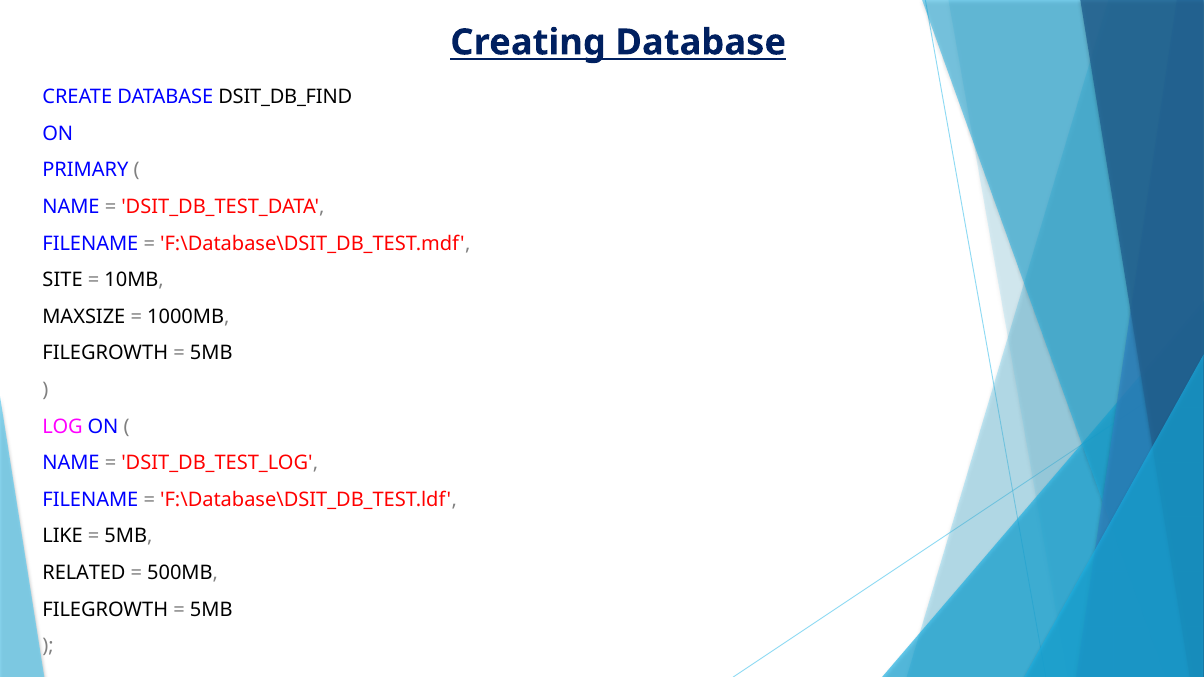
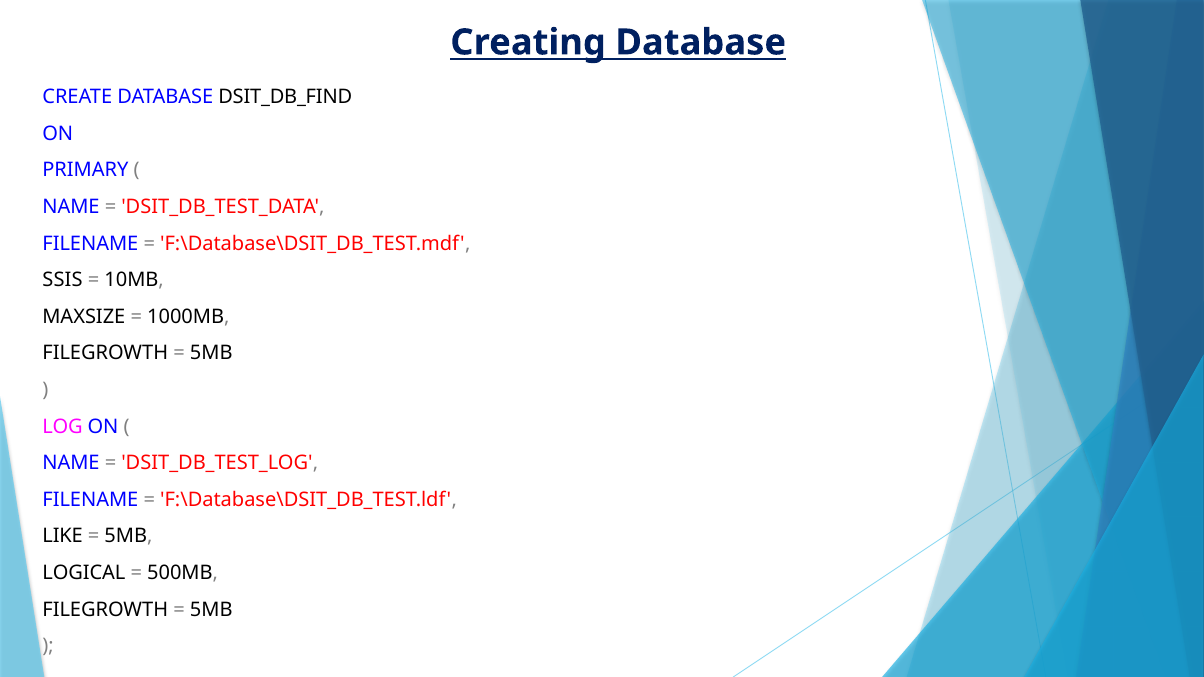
SITE: SITE -> SSIS
RELATED: RELATED -> LOGICAL
